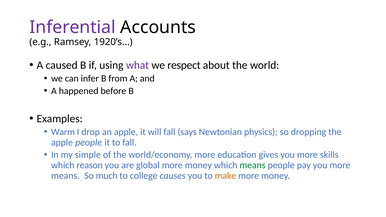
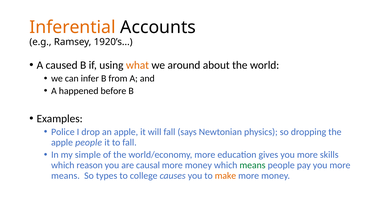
Inferential colour: purple -> orange
what colour: purple -> orange
respect: respect -> around
Warm: Warm -> Police
global: global -> causal
much: much -> types
